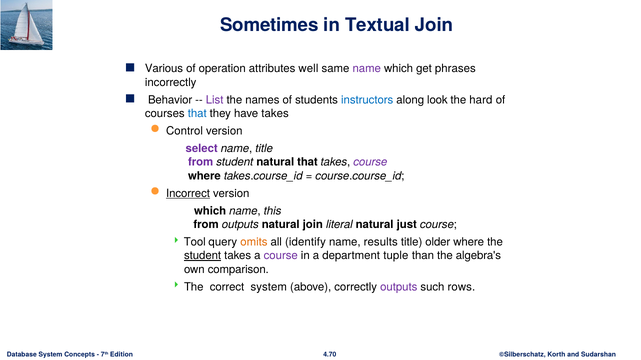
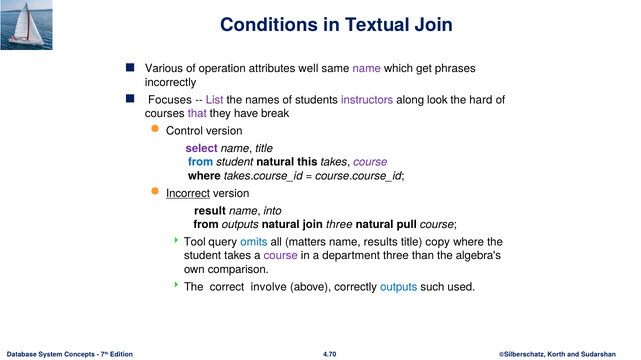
Sometimes: Sometimes -> Conditions
Behavior: Behavior -> Focuses
instructors colour: blue -> purple
that at (197, 114) colour: blue -> purple
have takes: takes -> break
from at (201, 162) colour: purple -> blue
natural that: that -> this
which at (210, 211): which -> result
this: this -> into
join literal: literal -> three
just: just -> pull
omits colour: orange -> blue
identify: identify -> matters
older: older -> copy
student at (203, 256) underline: present -> none
department tuple: tuple -> three
correct system: system -> involve
outputs at (399, 287) colour: purple -> blue
rows: rows -> used
